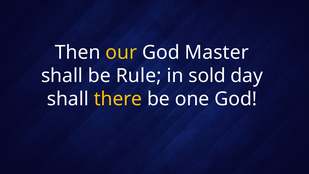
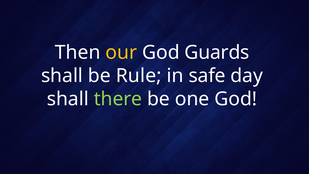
Master: Master -> Guards
sold: sold -> safe
there colour: yellow -> light green
